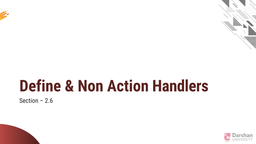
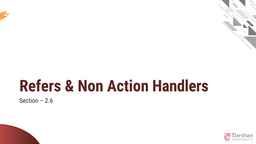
Define: Define -> Refers
